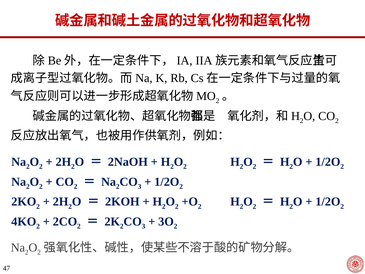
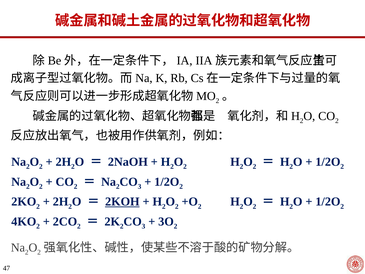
2KOH underline: none -> present
